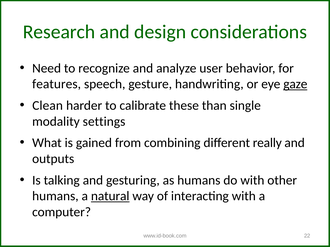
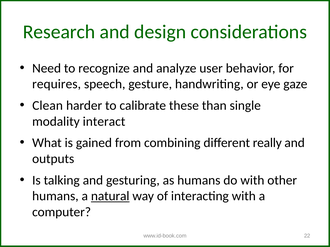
features: features -> requires
gaze underline: present -> none
settings: settings -> interact
